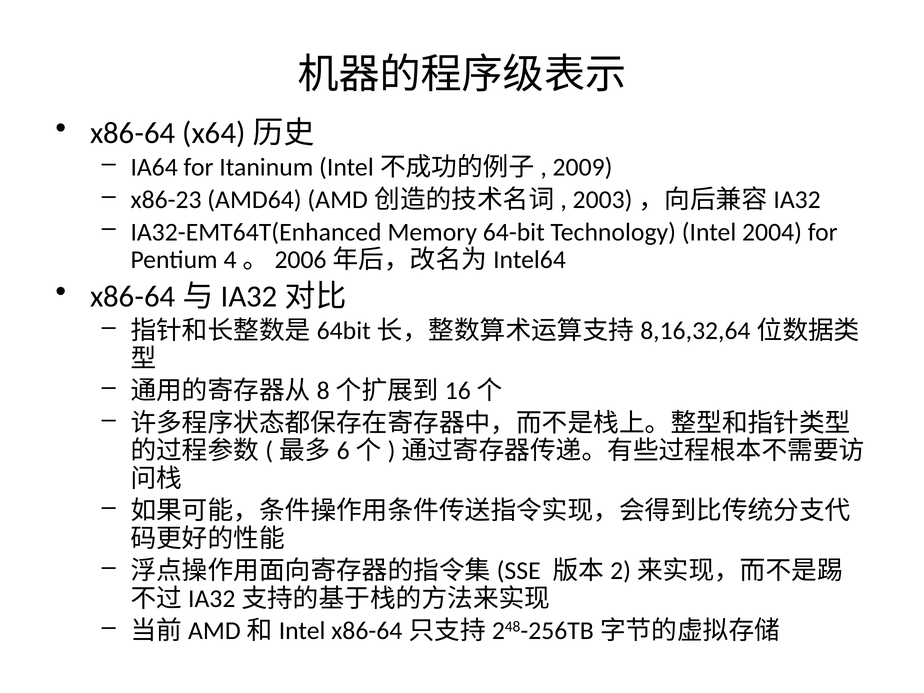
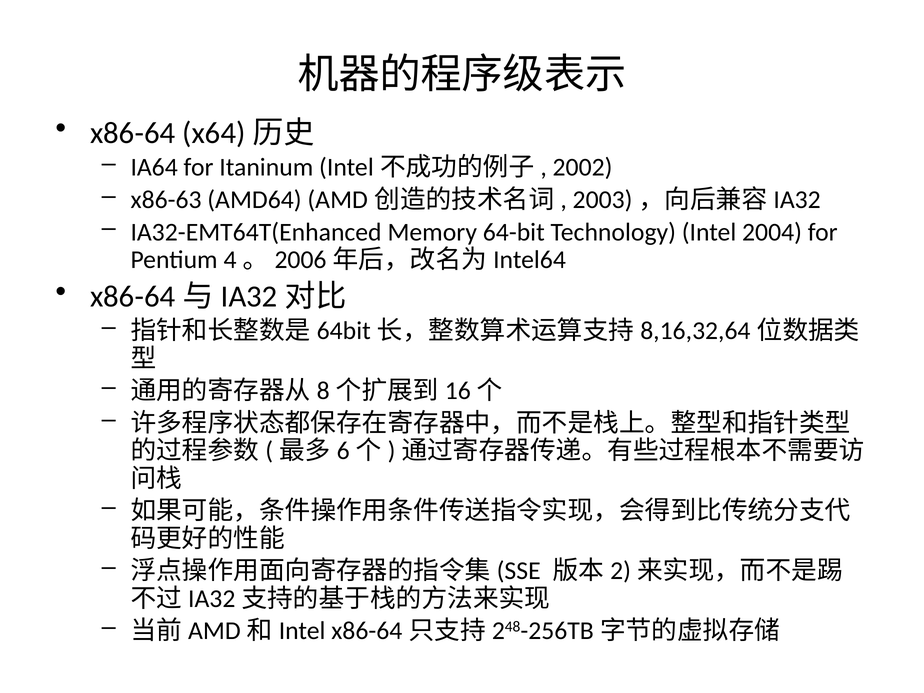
2009: 2009 -> 2002
x86-23: x86-23 -> x86-63
